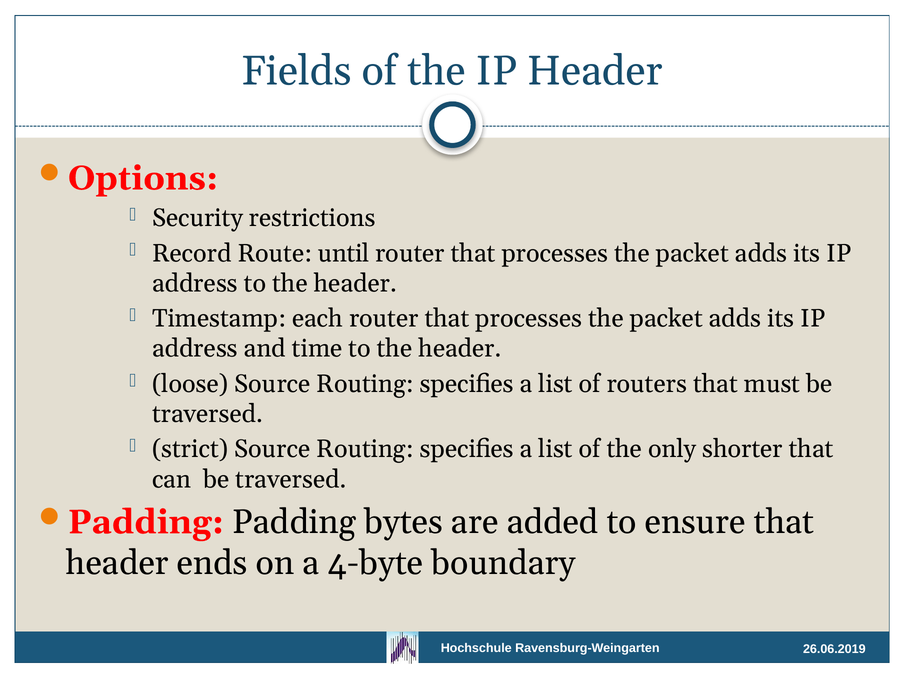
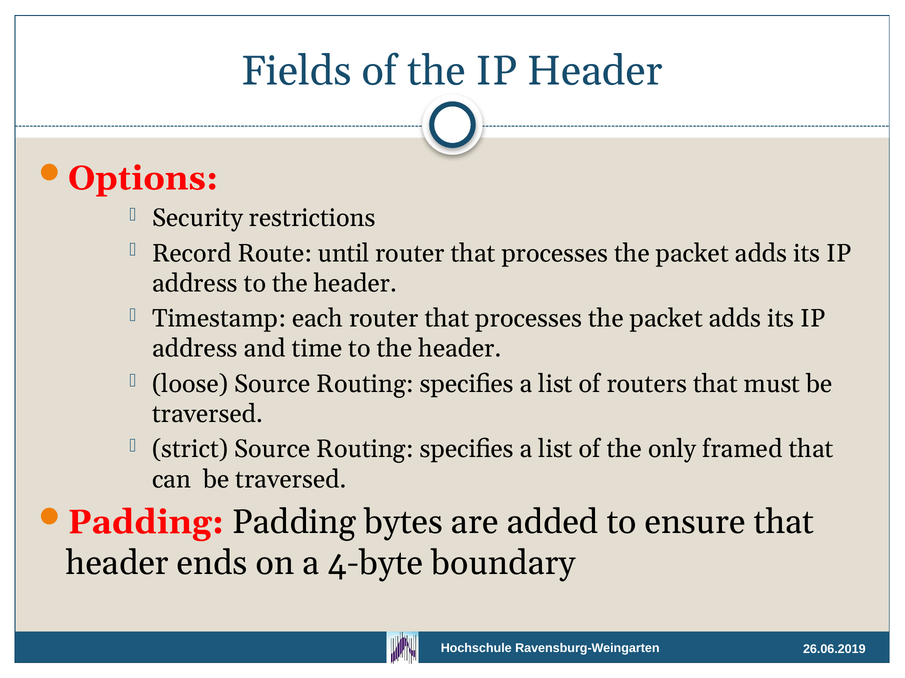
shorter: shorter -> framed
